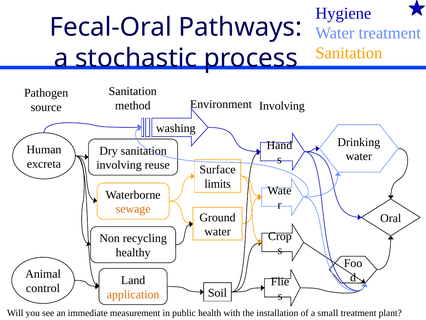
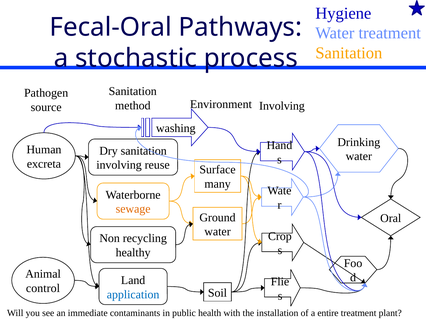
limits: limits -> many
application colour: orange -> blue
measurement: measurement -> contaminants
small: small -> entire
